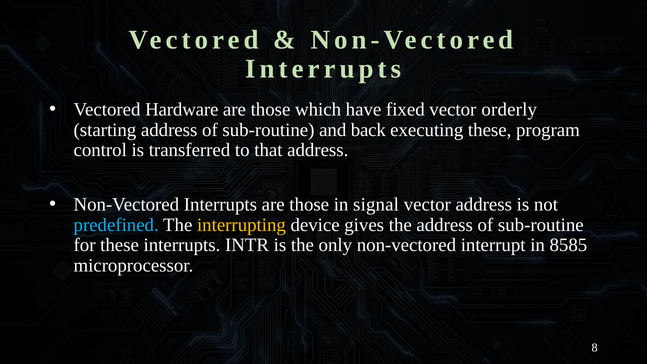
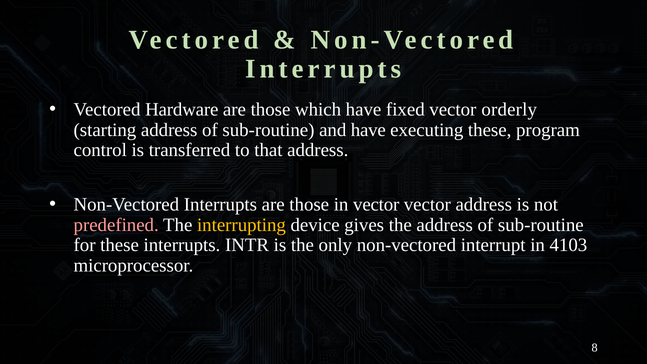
and back: back -> have
in signal: signal -> vector
predefined colour: light blue -> pink
8585: 8585 -> 4103
